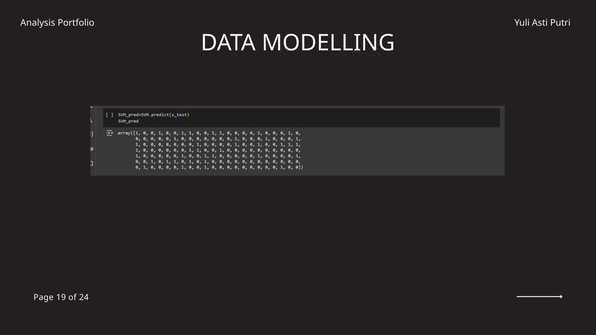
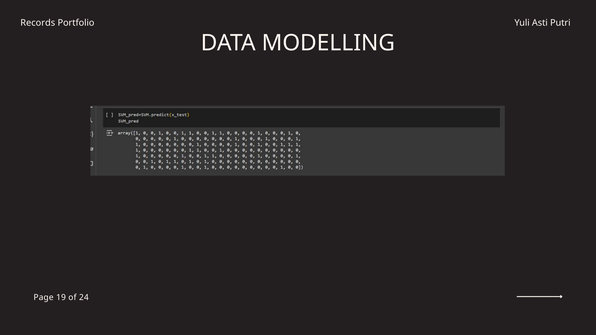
Analysis: Analysis -> Records
